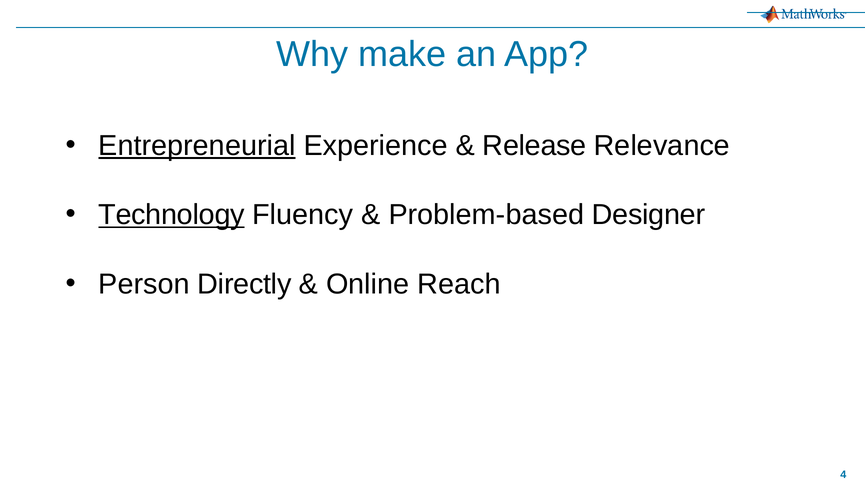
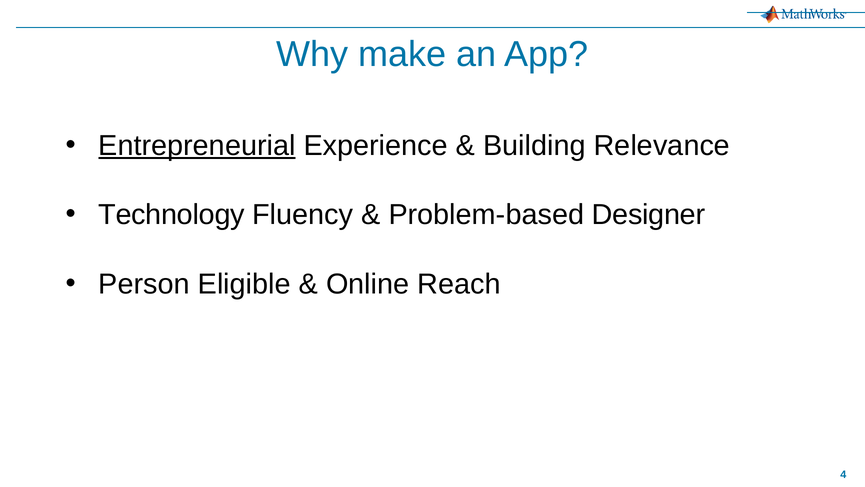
Release: Release -> Building
Technology underline: present -> none
Directly: Directly -> Eligible
